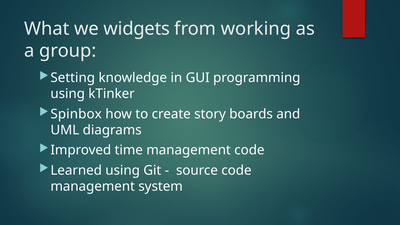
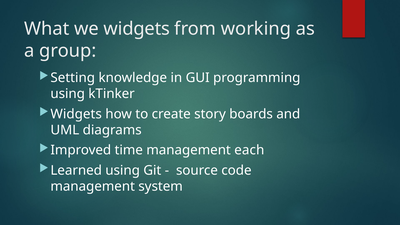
Spinbox at (76, 114): Spinbox -> Widgets
management code: code -> each
